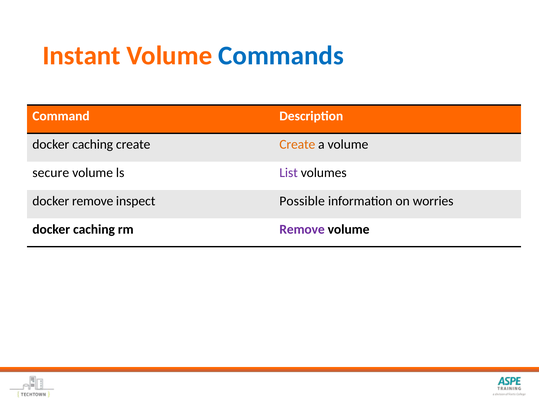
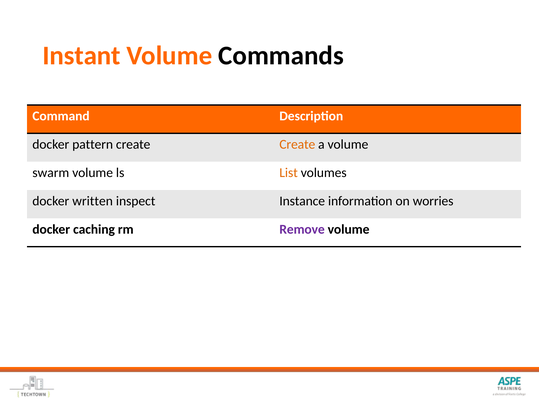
Commands colour: blue -> black
caching at (93, 145): caching -> pattern
secure: secure -> swarm
List colour: purple -> orange
docker remove: remove -> written
Possible: Possible -> Instance
